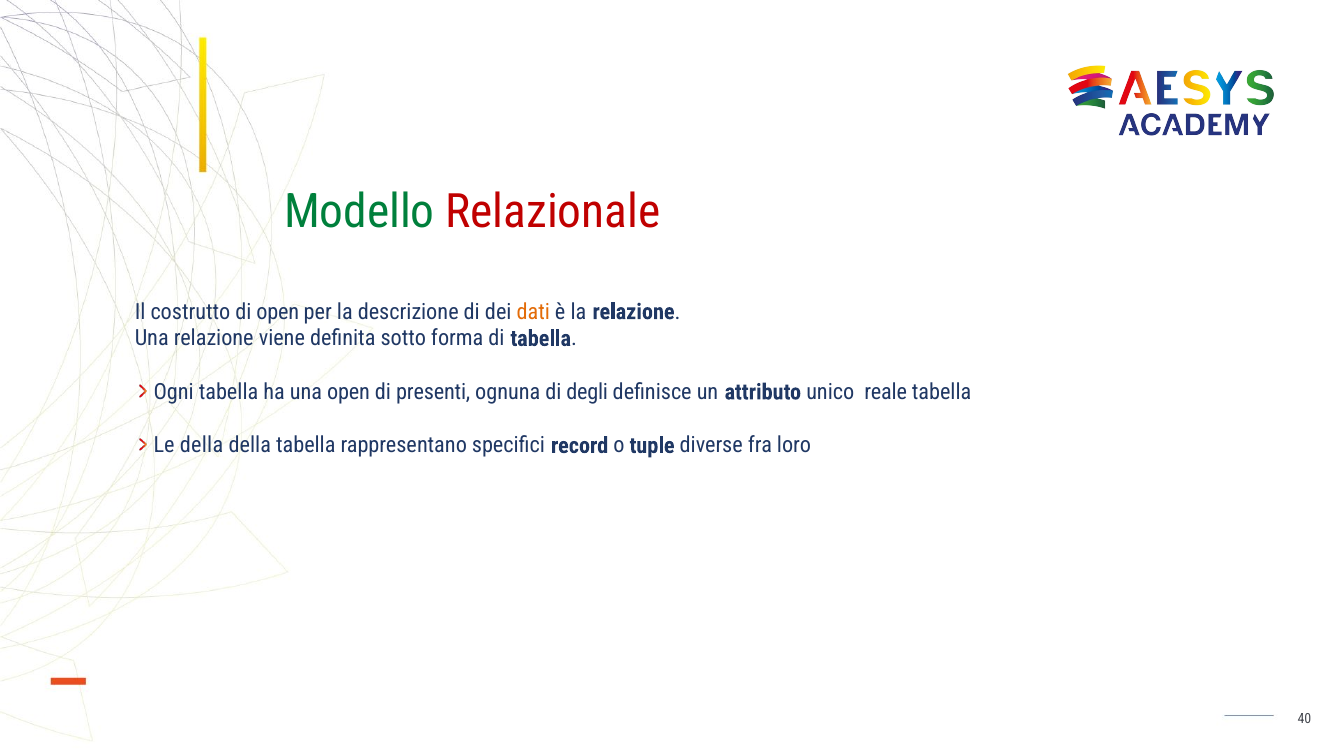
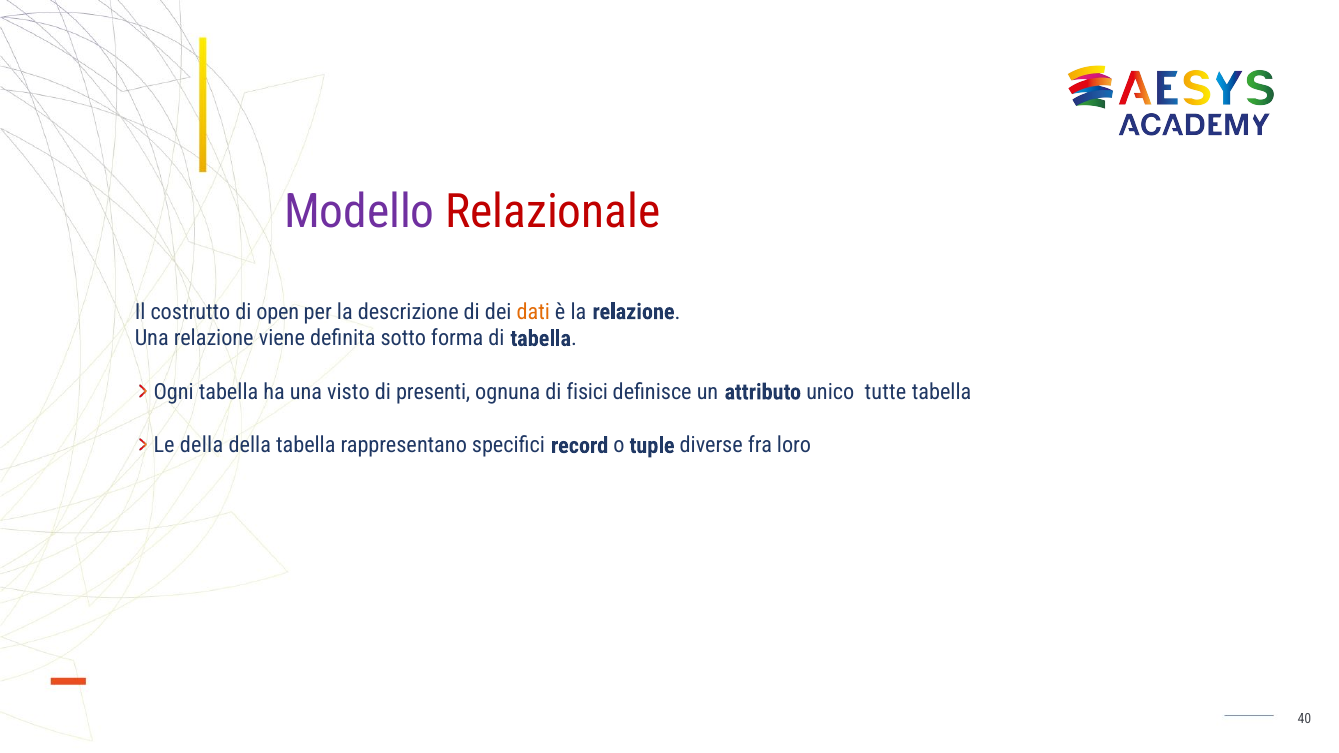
Modello colour: green -> purple
una open: open -> visto
degli: degli -> fisici
reale: reale -> tutte
